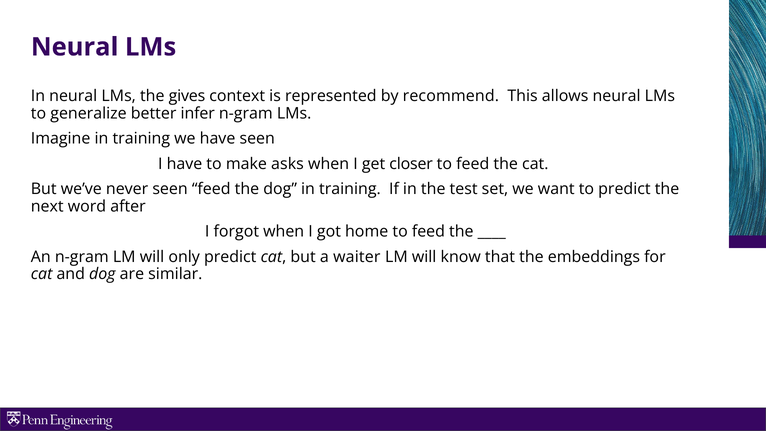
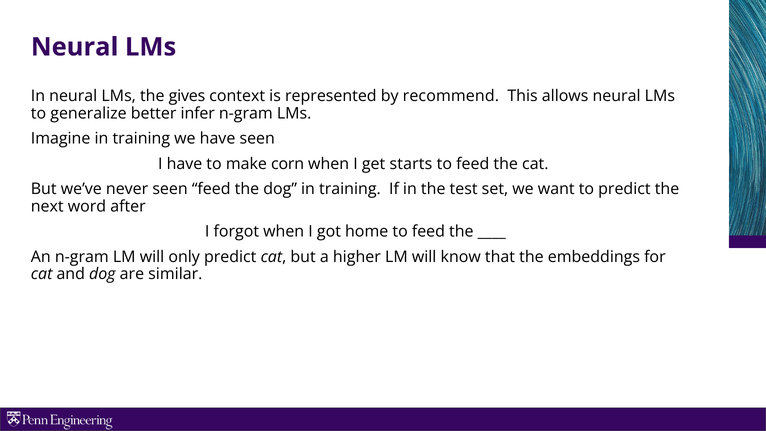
asks: asks -> corn
closer: closer -> starts
waiter: waiter -> higher
